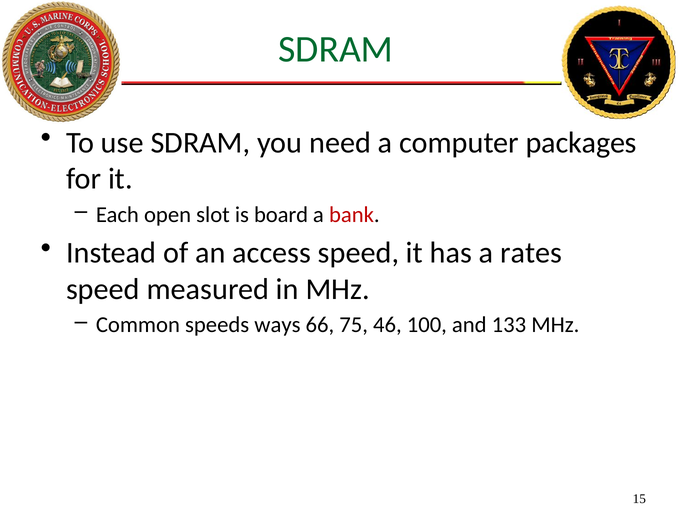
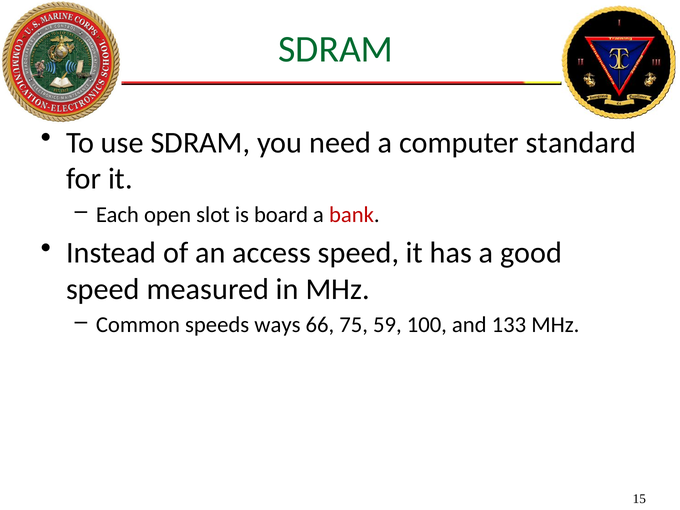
packages: packages -> standard
rates: rates -> good
46: 46 -> 59
